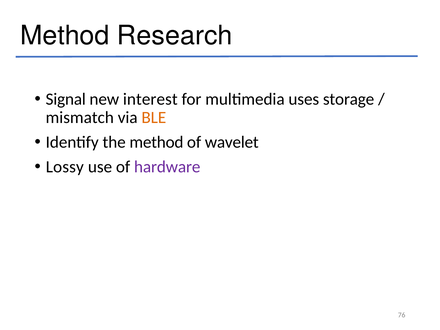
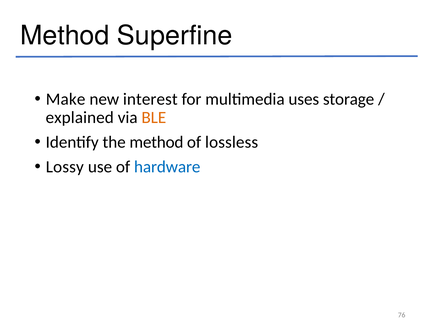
Research: Research -> Superfine
Signal: Signal -> Make
mismatch: mismatch -> explained
wavelet: wavelet -> lossless
hardware colour: purple -> blue
